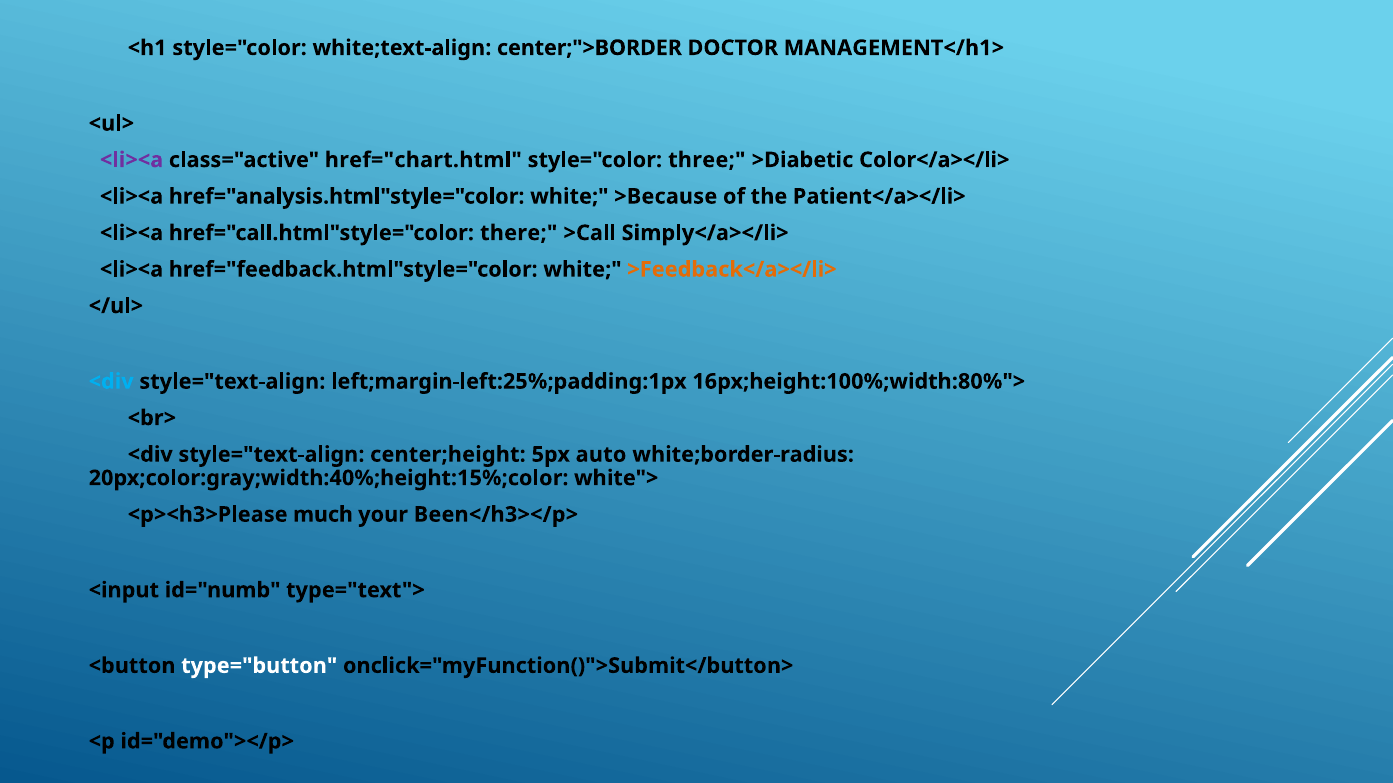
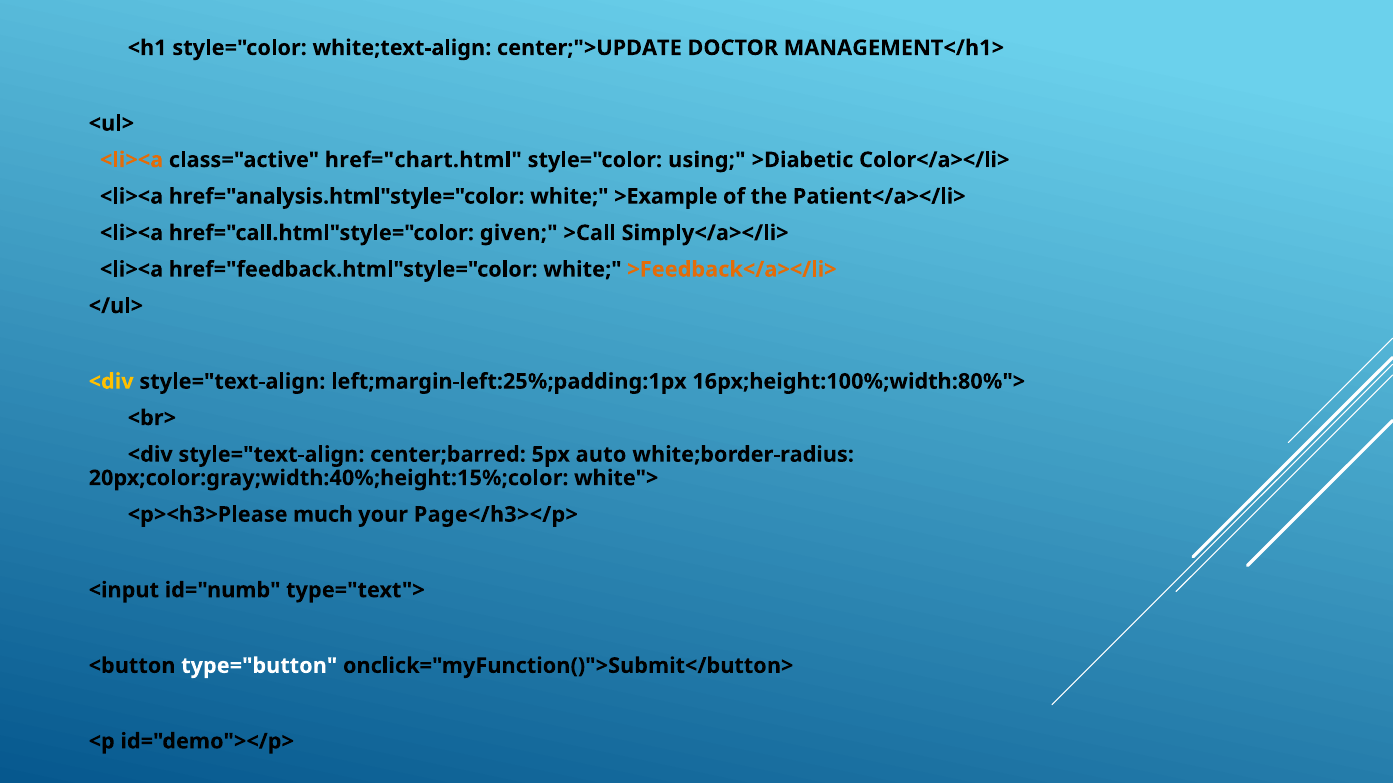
center;">BORDER: center;">BORDER -> center;">UPDATE
<li><a at (132, 160) colour: purple -> orange
three: three -> using
>Because: >Because -> >Example
there: there -> given
<div at (111, 382) colour: light blue -> yellow
center;height: center;height -> center;barred
Been</h3></p>: Been</h3></p> -> Page</h3></p>
